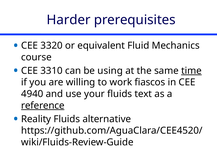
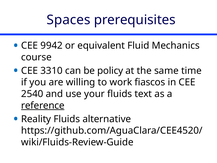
Harder: Harder -> Spaces
3320: 3320 -> 9942
using: using -> policy
time underline: present -> none
4940: 4940 -> 2540
